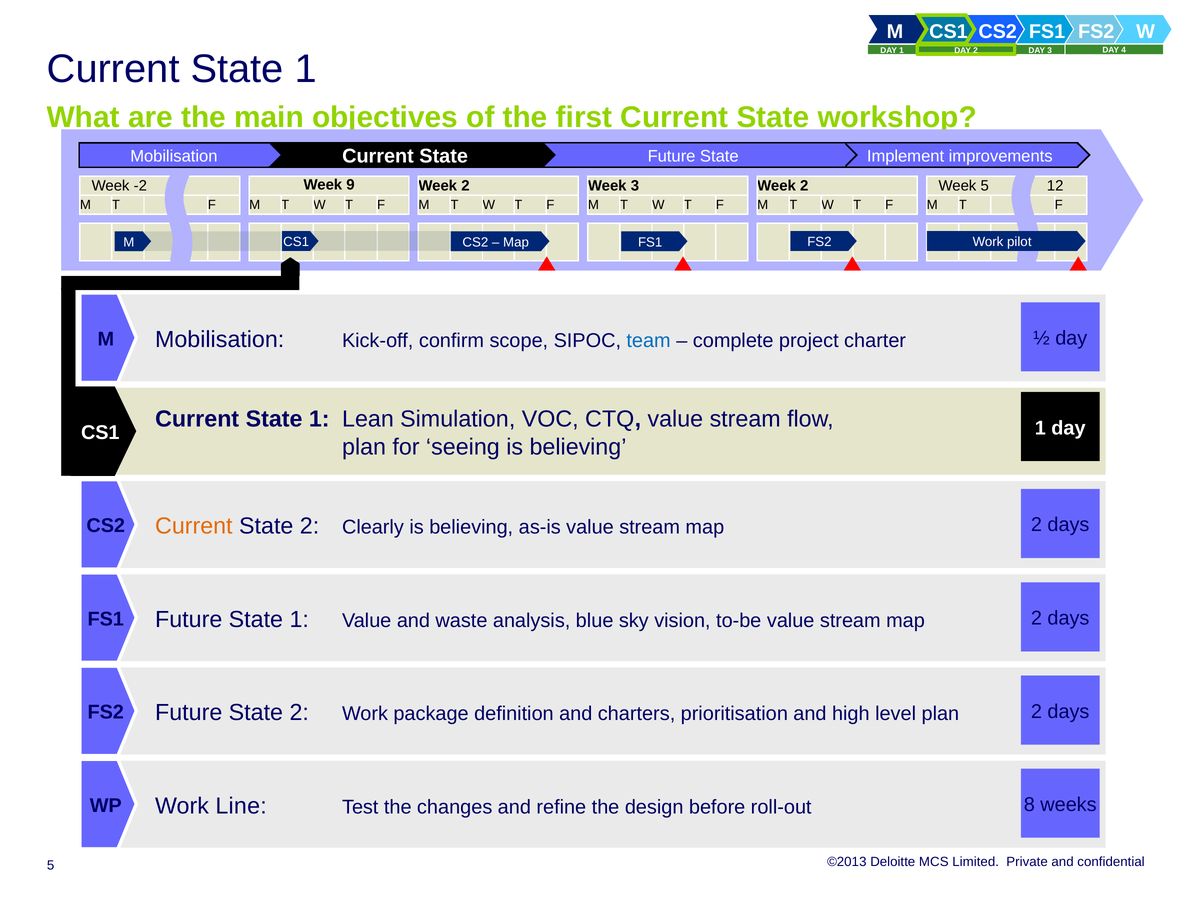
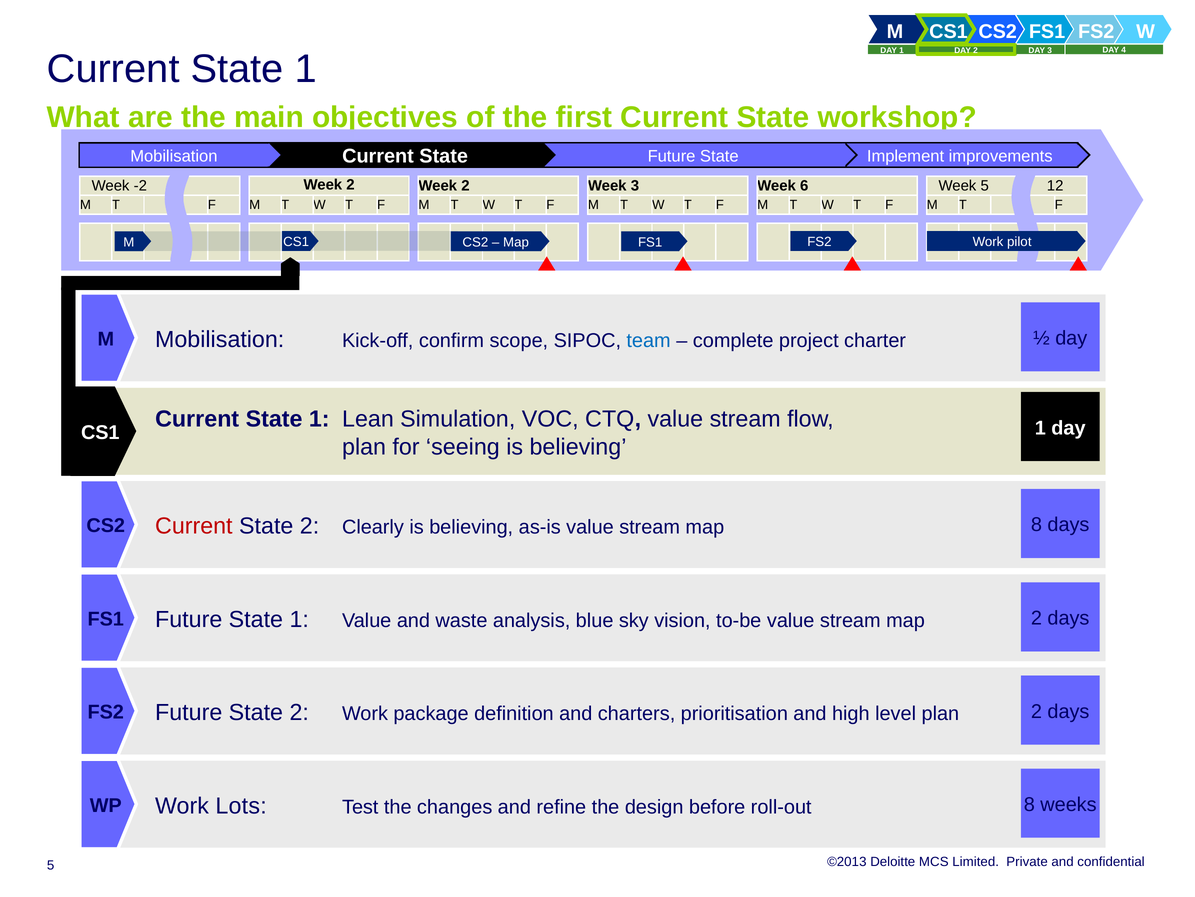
9 at (351, 185): 9 -> 2
2 at (804, 186): 2 -> 6
Current at (194, 526) colour: orange -> red
CS2 2: 2 -> 8
Line: Line -> Lots
